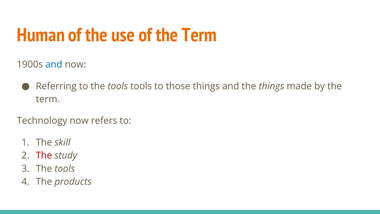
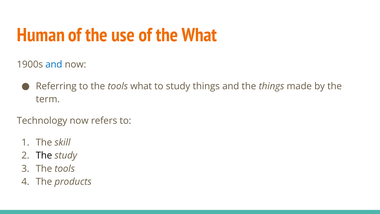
of the Term: Term -> What
tools tools: tools -> what
to those: those -> study
The at (44, 155) colour: red -> black
